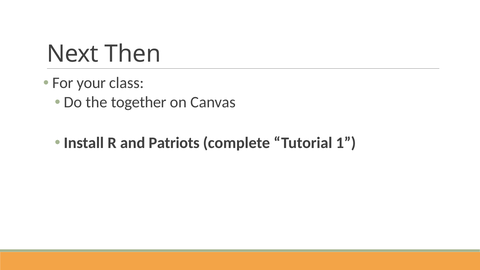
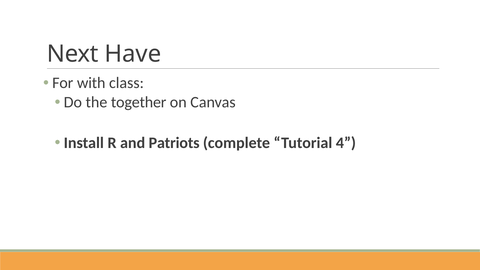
Then: Then -> Have
your: your -> with
1: 1 -> 4
